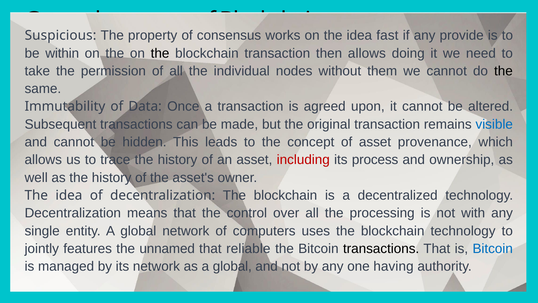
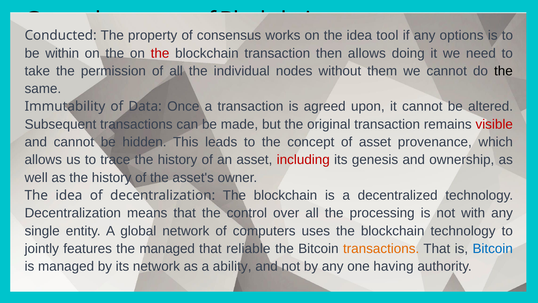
Suspicious: Suspicious -> Conducted
idea fast: fast -> tool
provide: provide -> options
the at (160, 53) colour: black -> red
visible colour: blue -> red
process: process -> genesis
the unnamed: unnamed -> managed
transactions at (381, 248) colour: black -> orange
as a global: global -> ability
